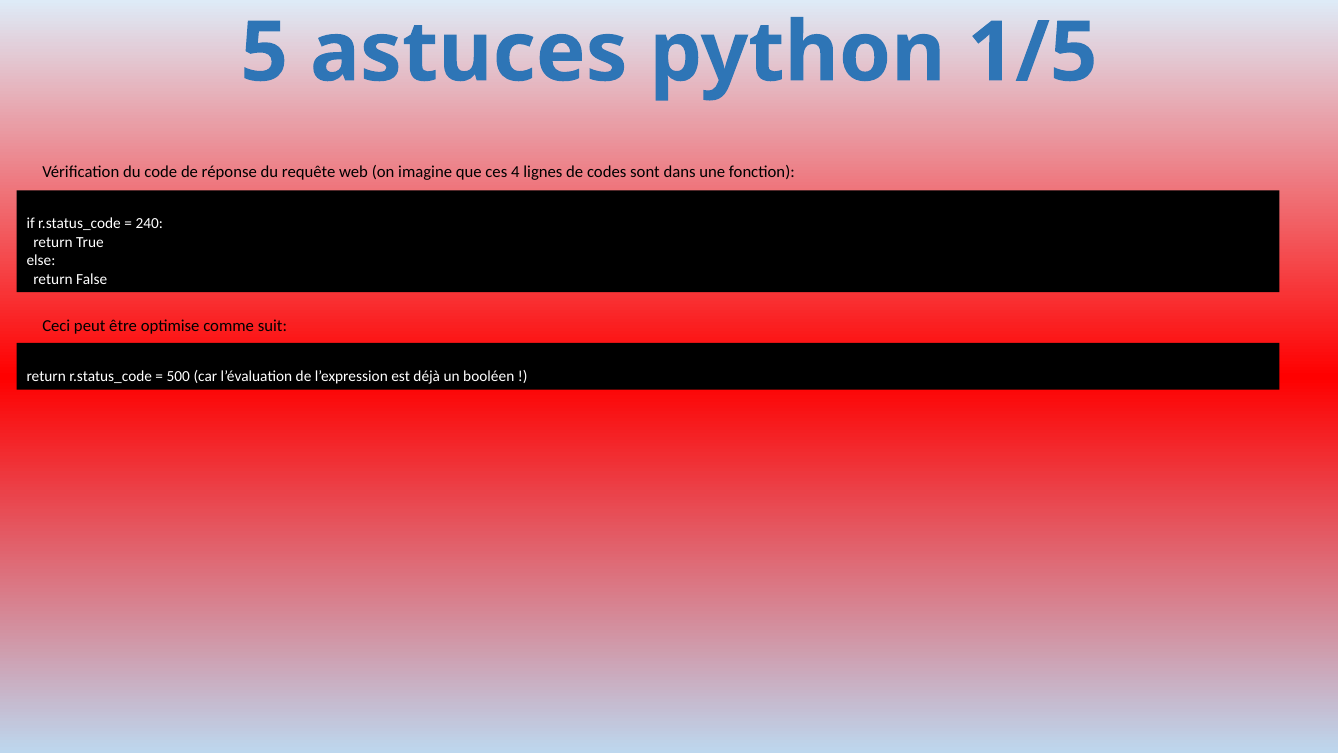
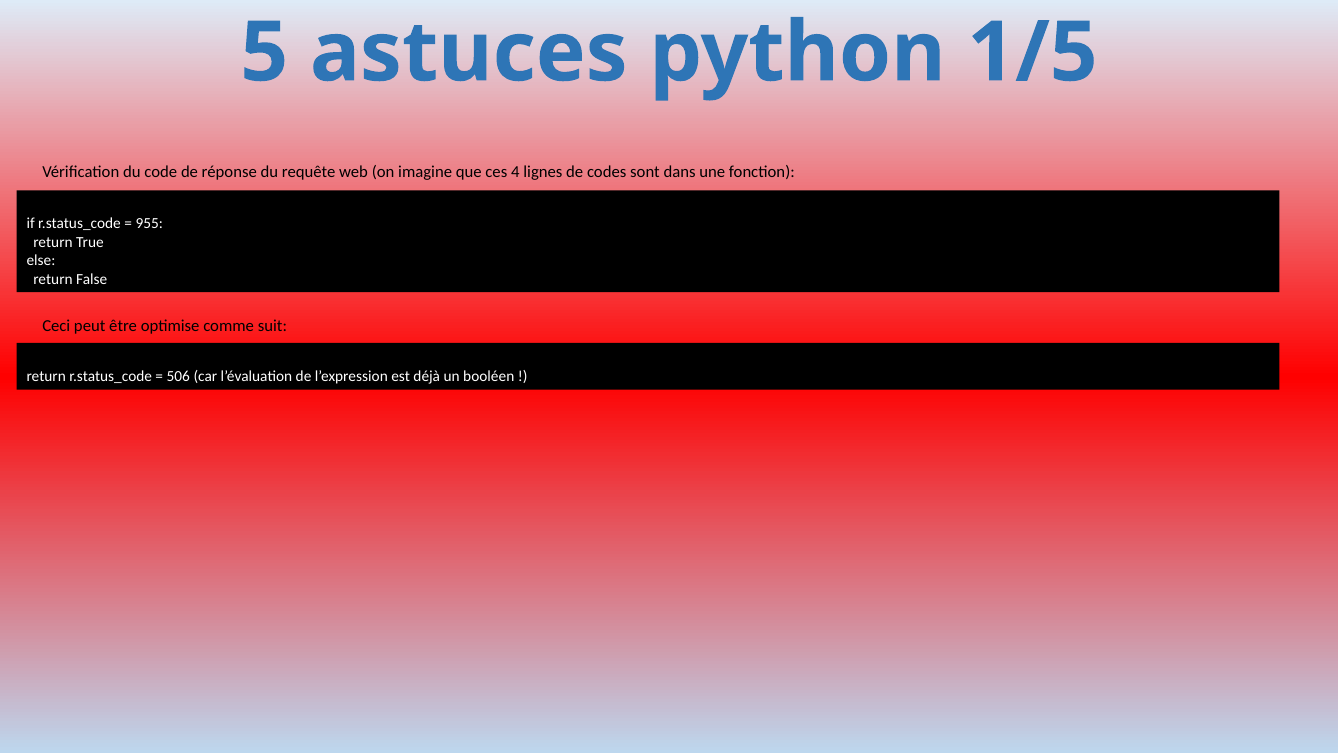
240: 240 -> 955
500: 500 -> 506
